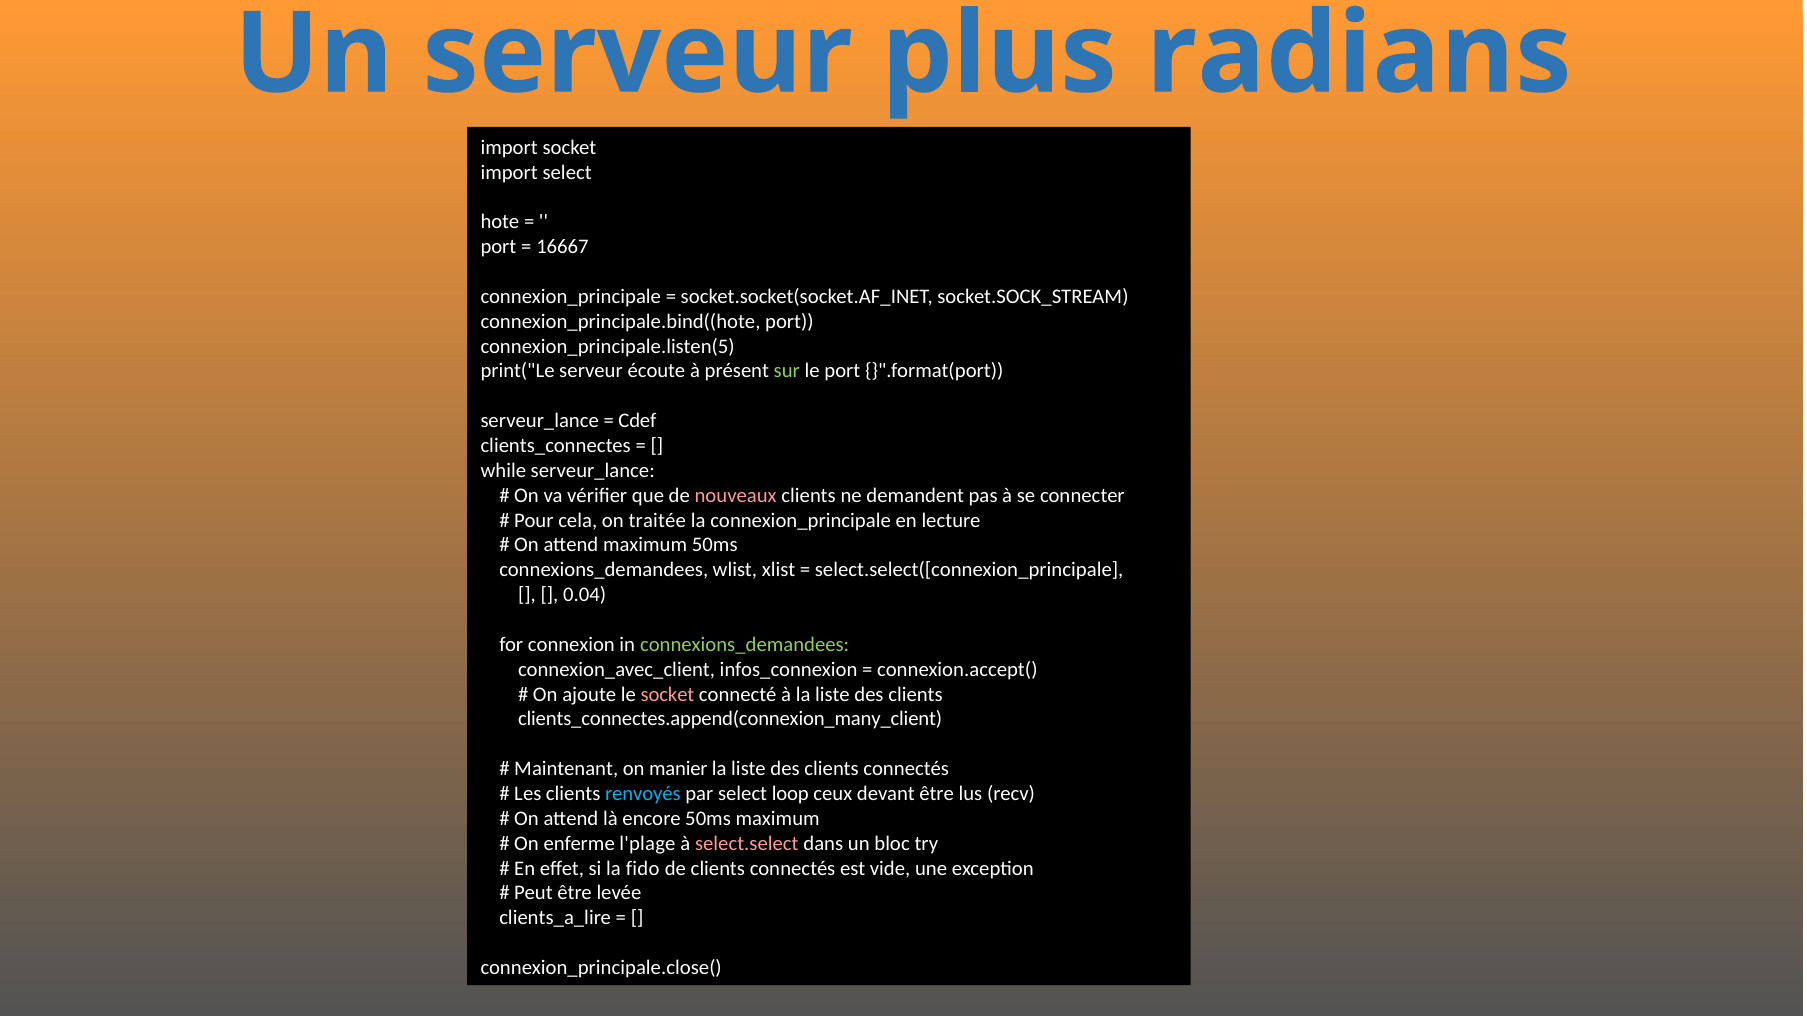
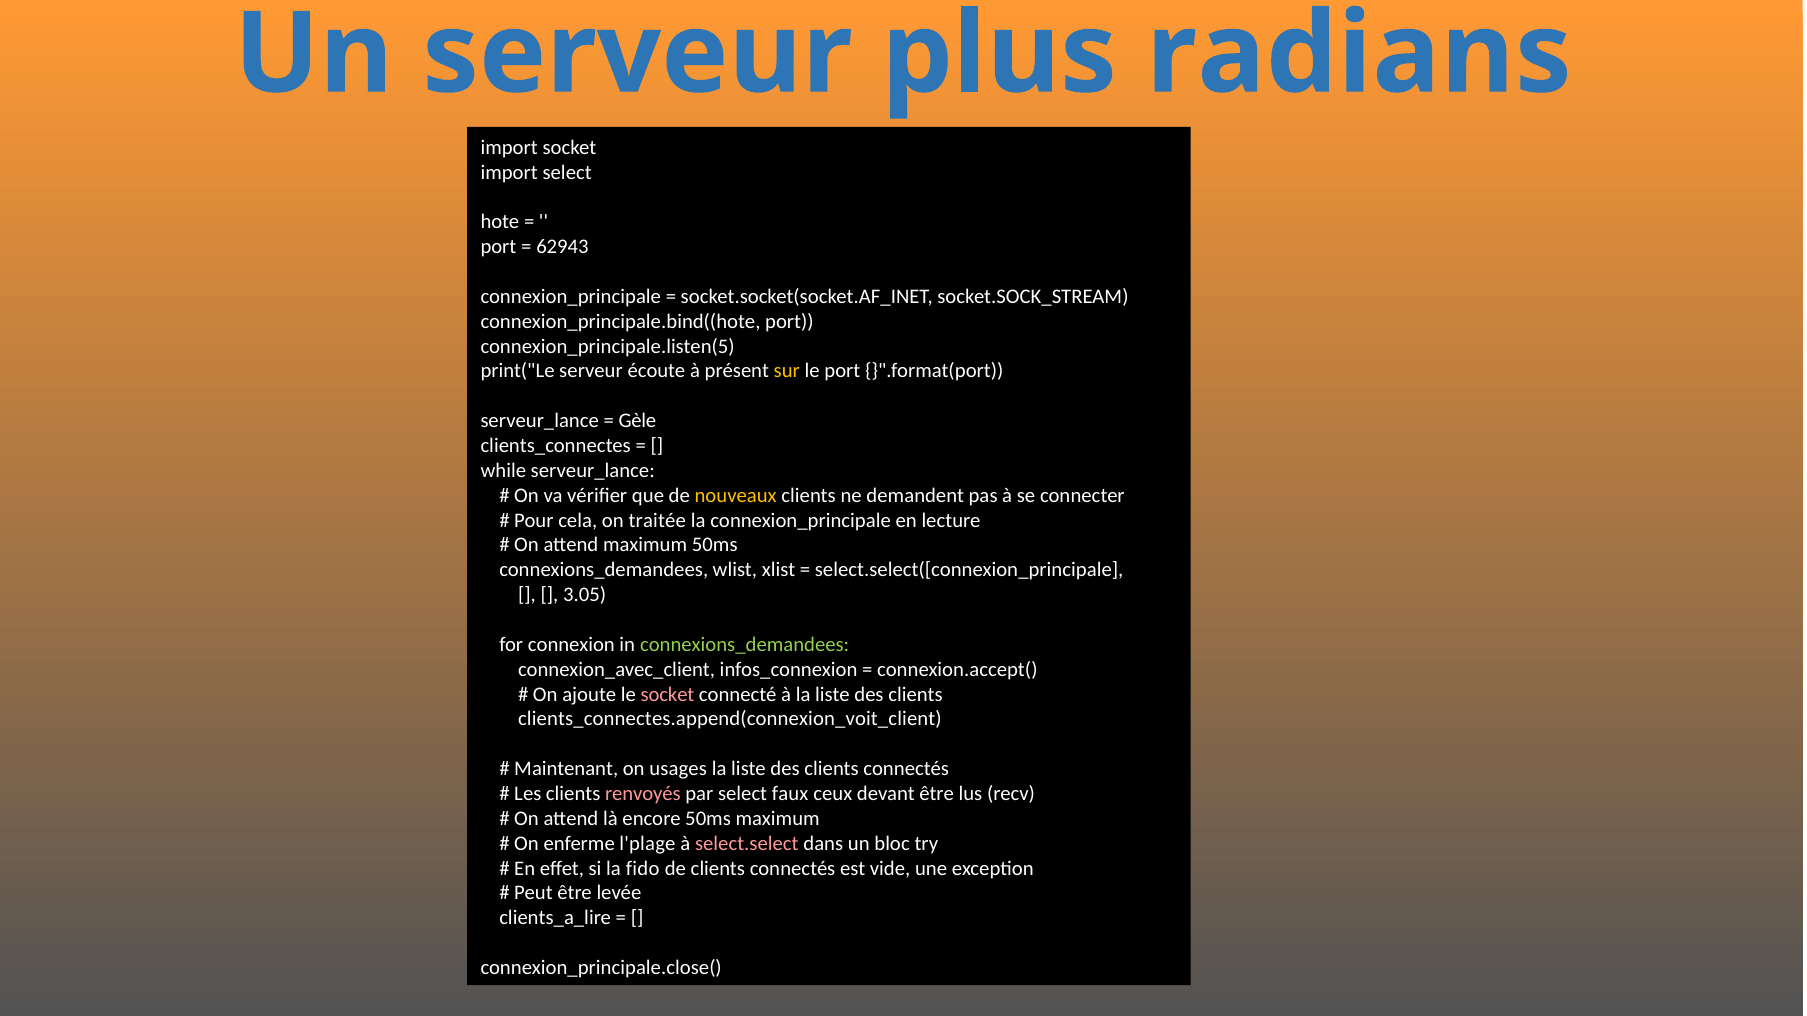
16667: 16667 -> 62943
sur colour: light green -> yellow
Cdef: Cdef -> Gèle
nouveaux colour: pink -> yellow
0.04: 0.04 -> 3.05
clients_connectes.append(connexion_many_client: clients_connectes.append(connexion_many_client -> clients_connectes.append(connexion_voit_client
manier: manier -> usages
renvoyés colour: light blue -> pink
loop: loop -> faux
